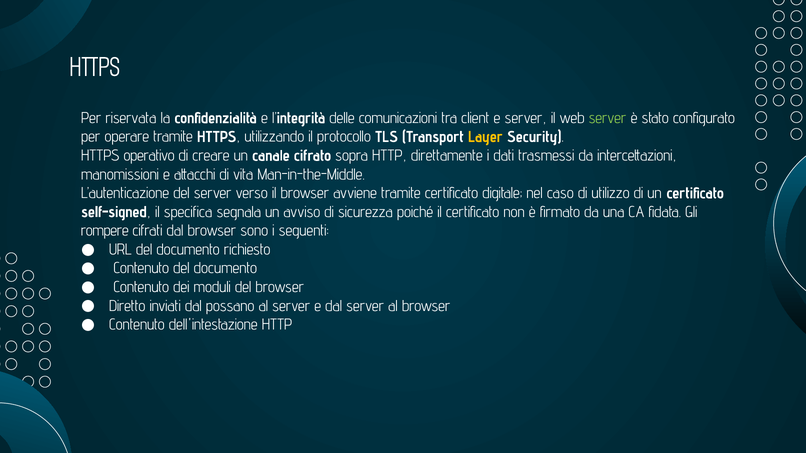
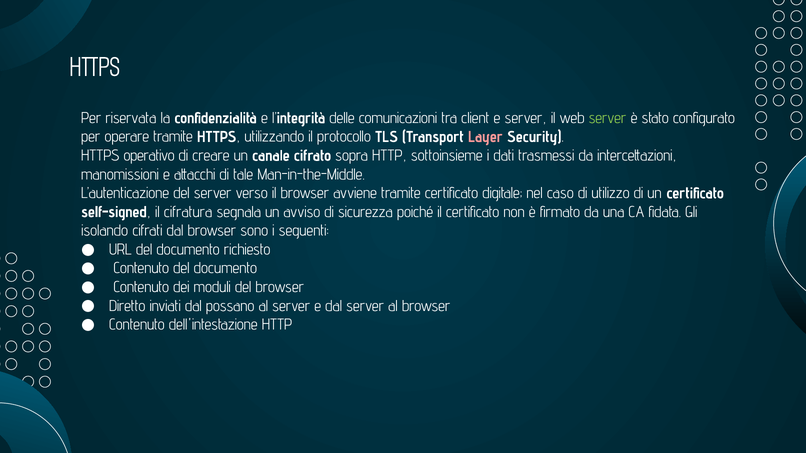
Layer colour: yellow -> pink
direttamente: direttamente -> sottoinsieme
vita: vita -> tale
specifica: specifica -> cifratura
rompere: rompere -> isolando
